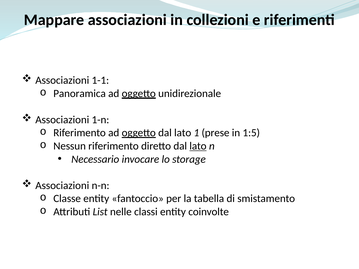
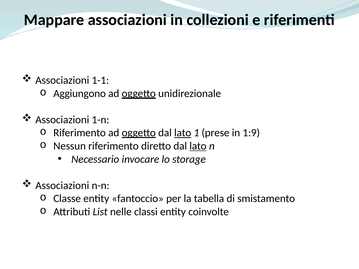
Panoramica: Panoramica -> Aggiungono
lato at (183, 133) underline: none -> present
1:5: 1:5 -> 1:9
